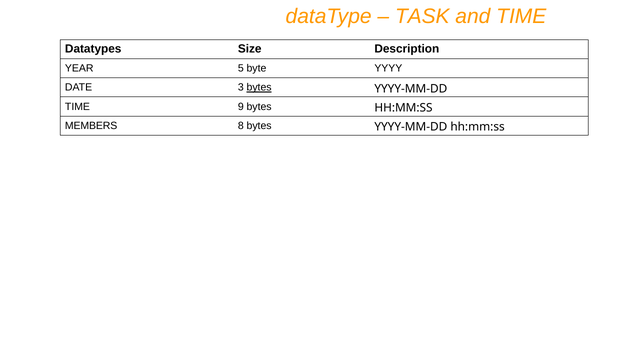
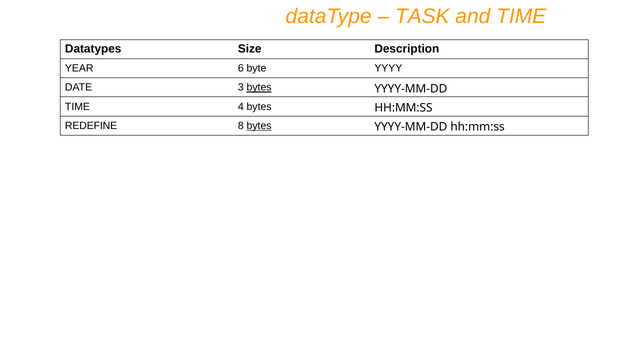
5: 5 -> 6
9: 9 -> 4
MEMBERS: MEMBERS -> REDEFINE
bytes at (259, 126) underline: none -> present
